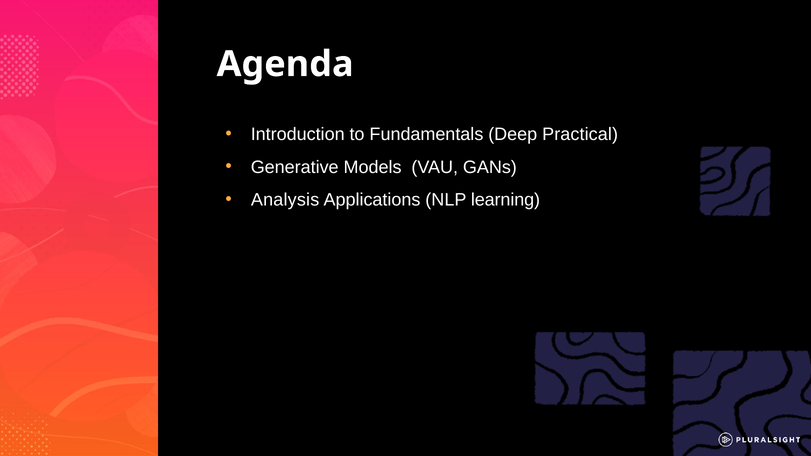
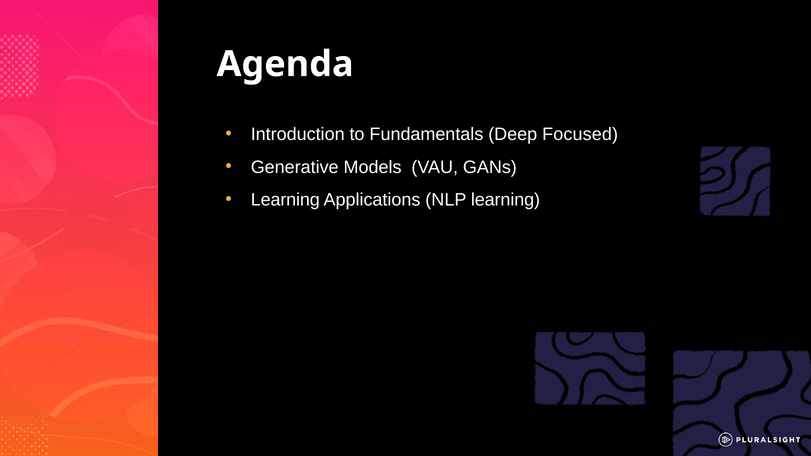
Practical: Practical -> Focused
Analysis at (285, 200): Analysis -> Learning
